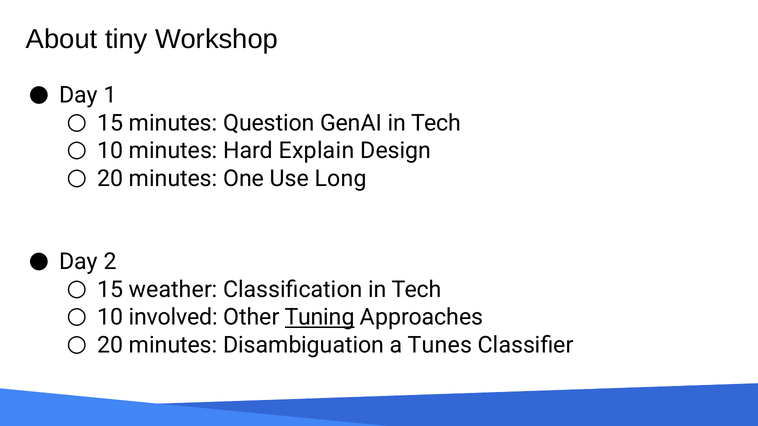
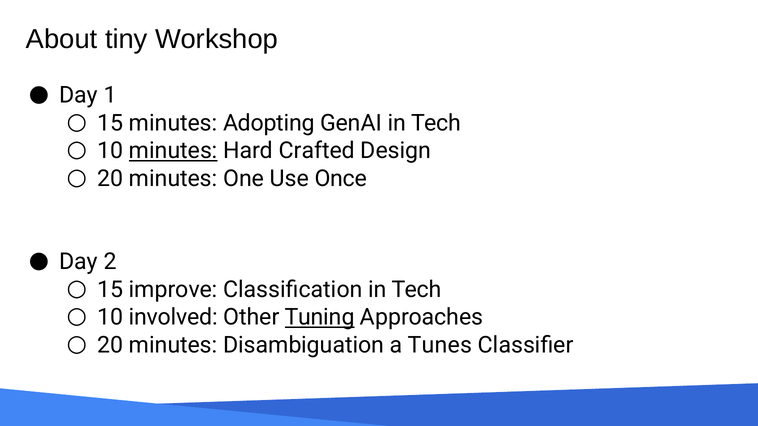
Question: Question -> Adopting
minutes at (173, 151) underline: none -> present
Explain: Explain -> Crafted
Long: Long -> Once
weather: weather -> improve
